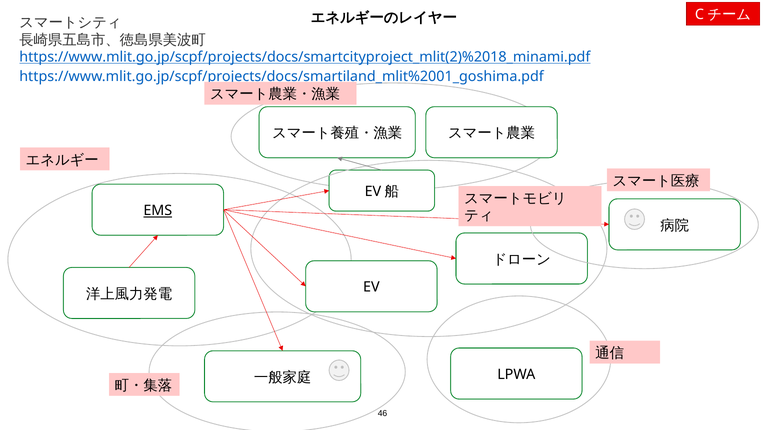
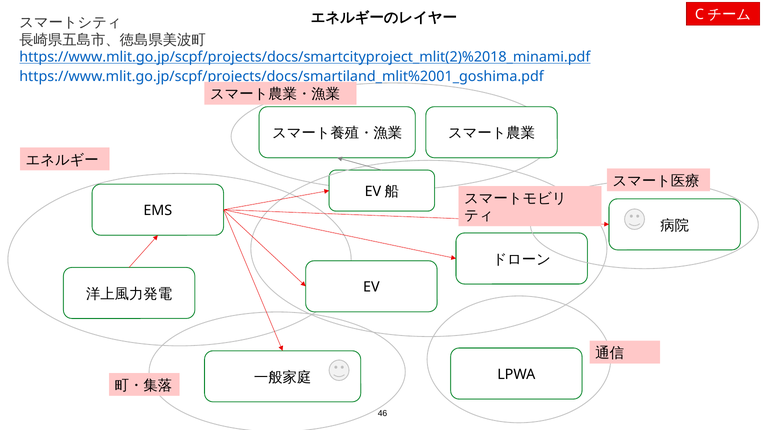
EMS underline: present -> none
